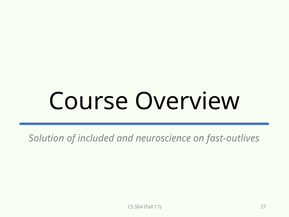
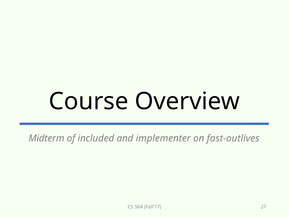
Solution: Solution -> Midterm
neuroscience: neuroscience -> implementer
